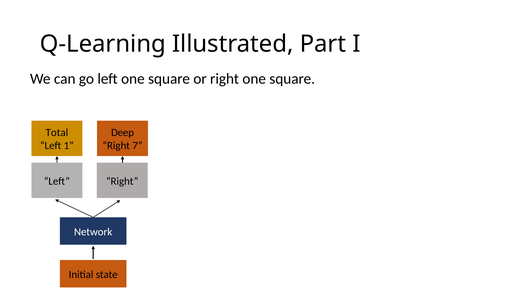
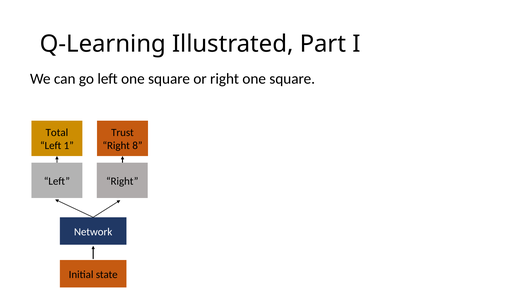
Deep: Deep -> Trust
7: 7 -> 8
